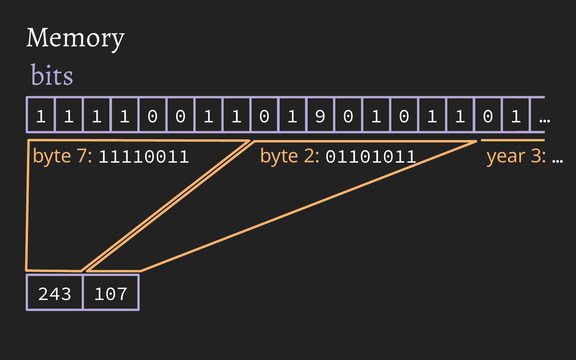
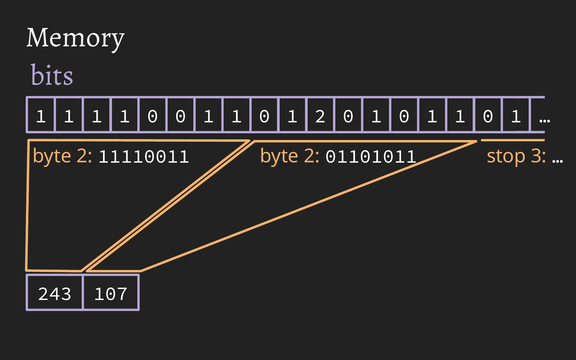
1 9: 9 -> 2
7 at (85, 156): 7 -> 2
year: year -> stop
